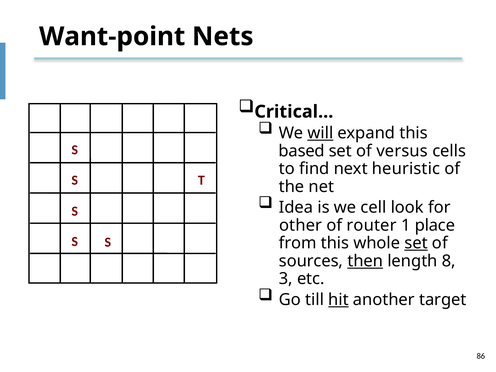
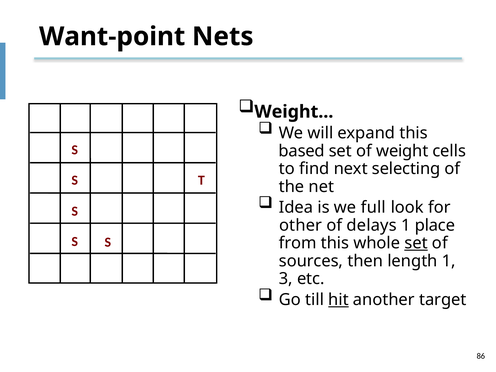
Critical at (294, 112): Critical -> Weight
will underline: present -> none
of versus: versus -> weight
heuristic: heuristic -> selecting
cell: cell -> full
router: router -> delays
then underline: present -> none
length 8: 8 -> 1
